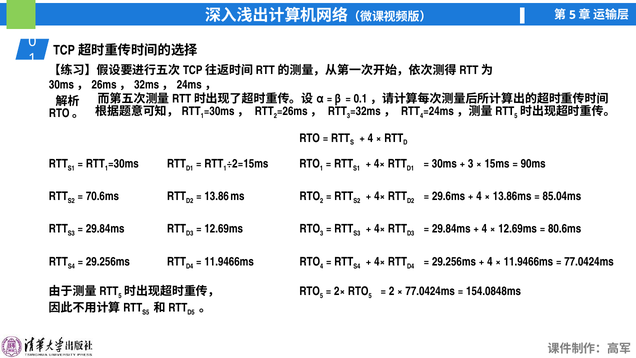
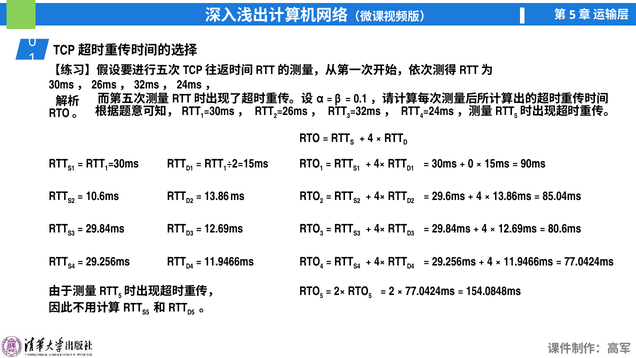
3 at (471, 164): 3 -> 0
70.6ms: 70.6ms -> 10.6ms
